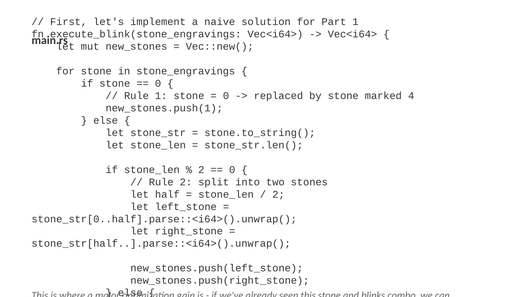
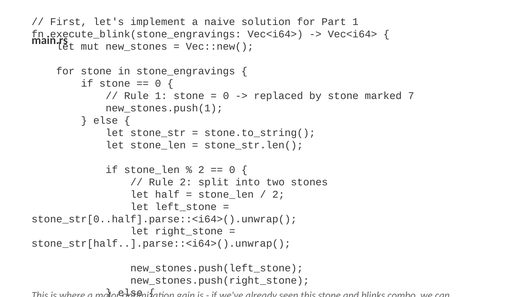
4: 4 -> 7
